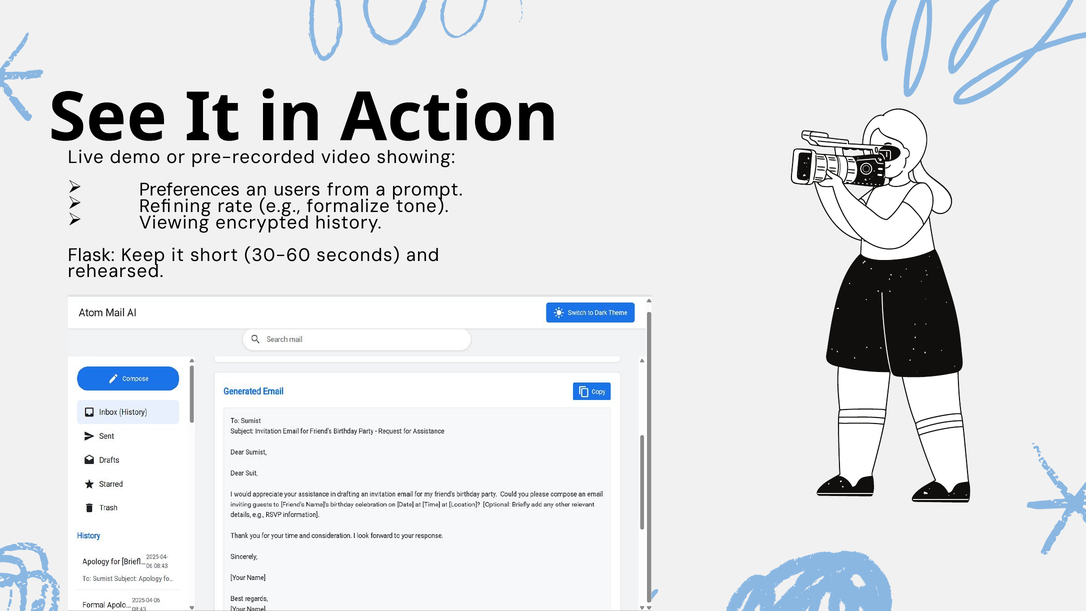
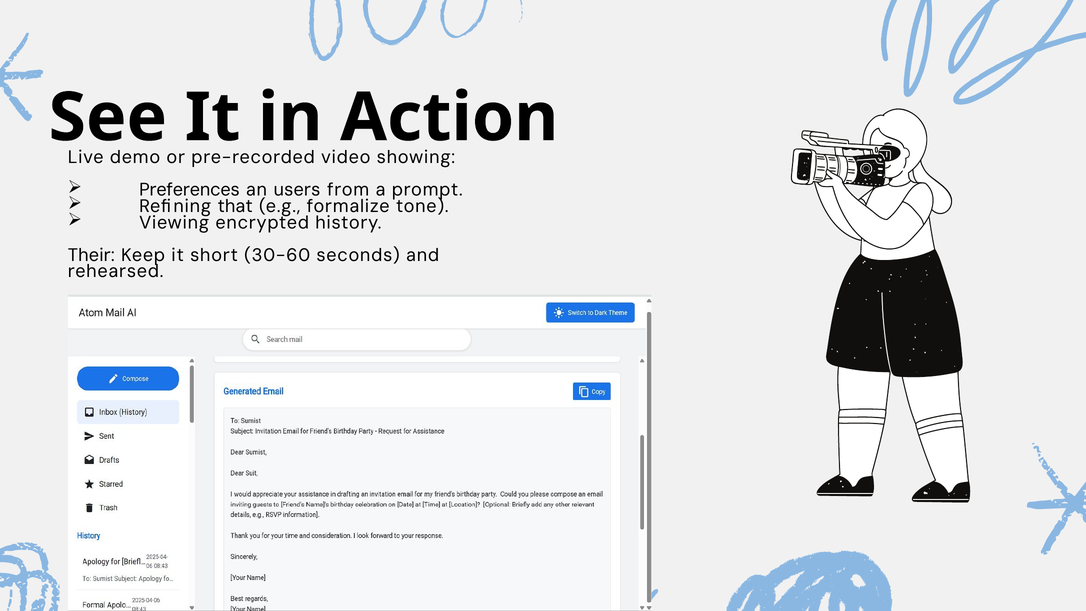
rate: rate -> that
Flask: Flask -> Their
